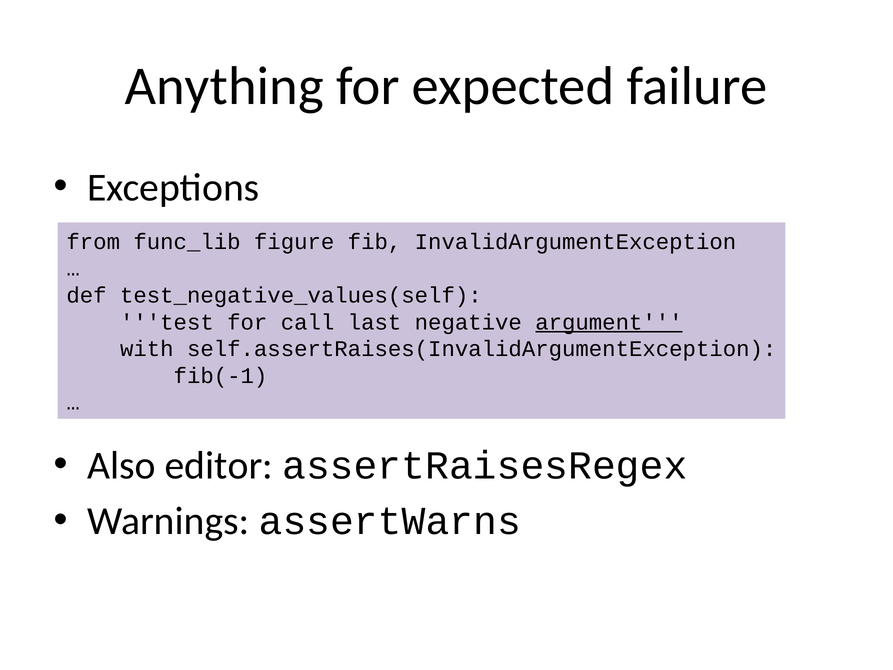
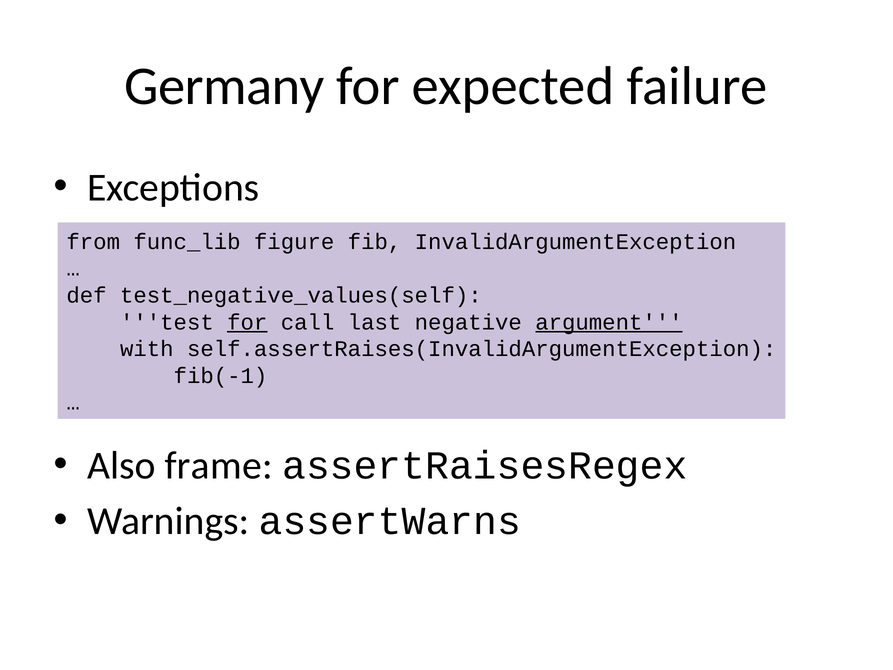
Anything: Anything -> Germany
for at (247, 322) underline: none -> present
editor: editor -> frame
